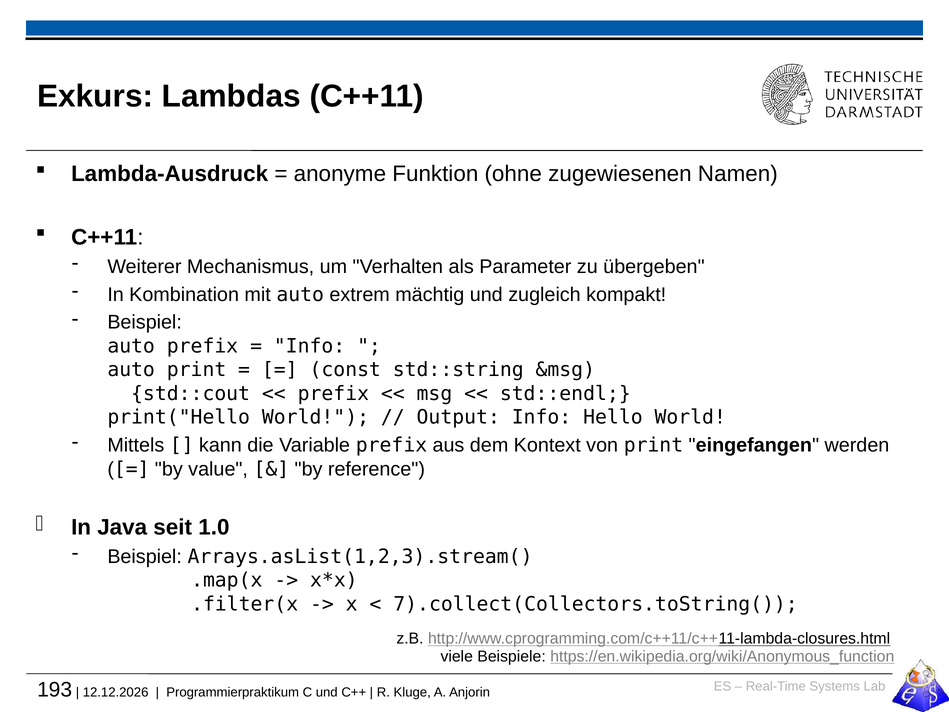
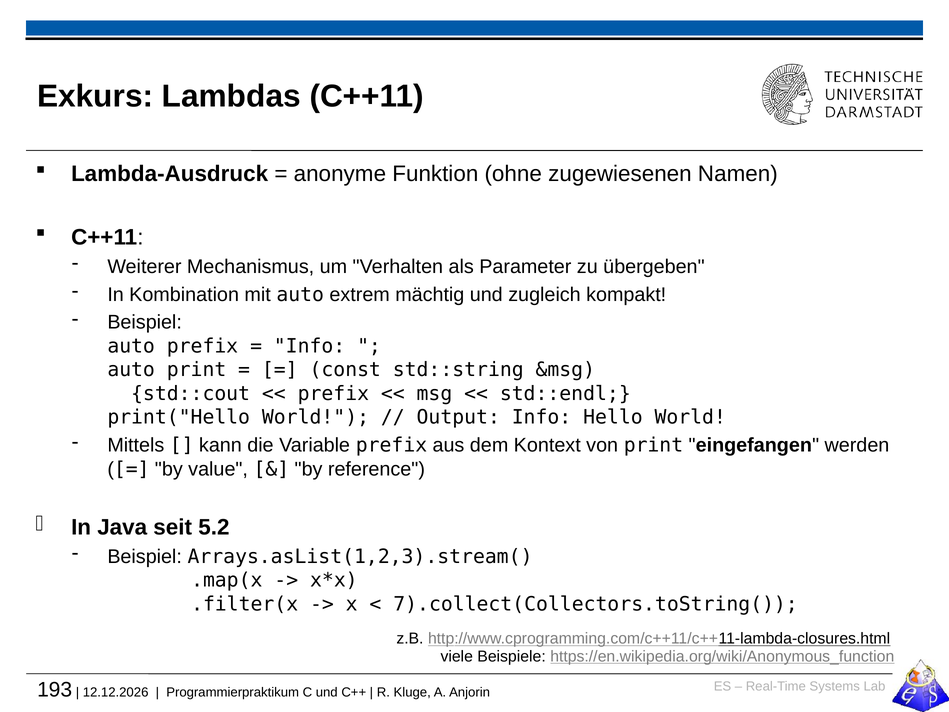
1.0: 1.0 -> 5.2
